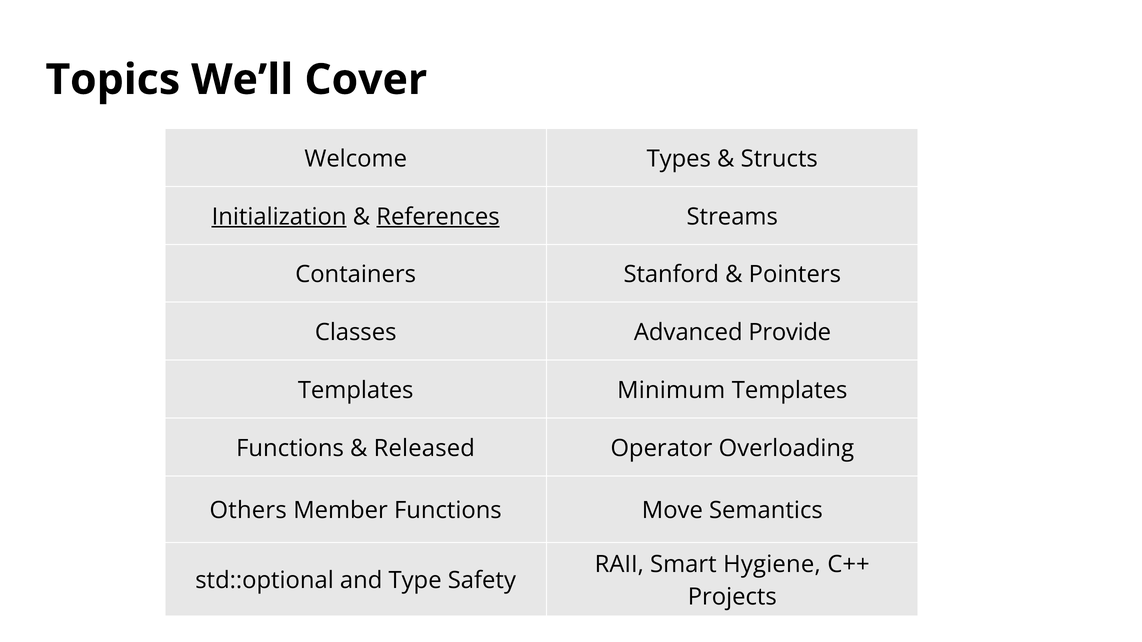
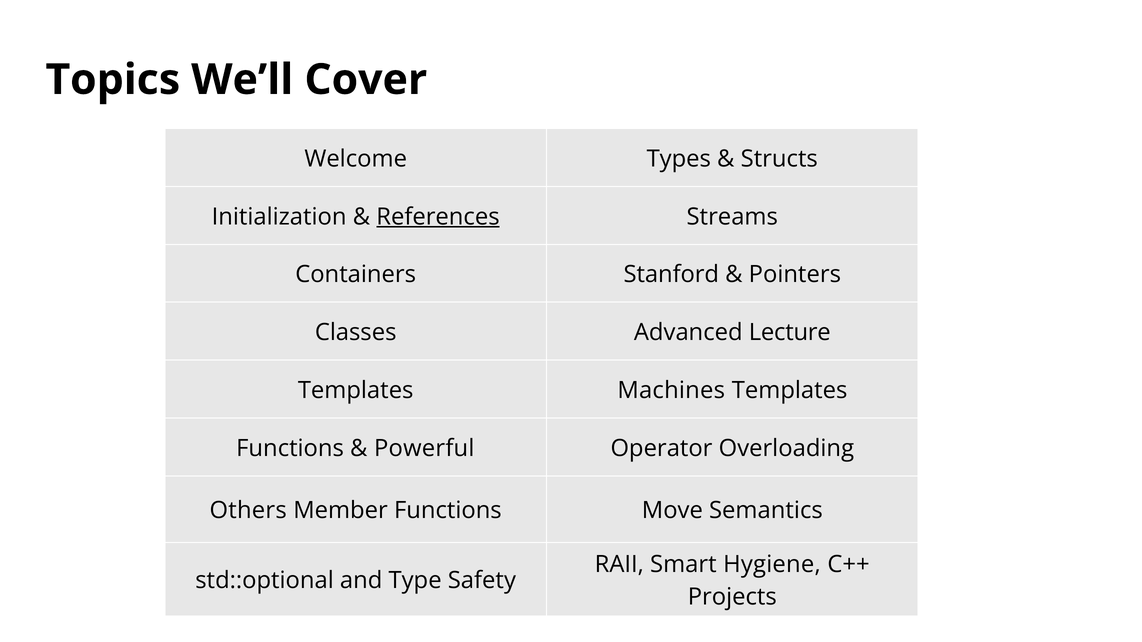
Initialization underline: present -> none
Provide: Provide -> Lecture
Minimum: Minimum -> Machines
Released: Released -> Powerful
